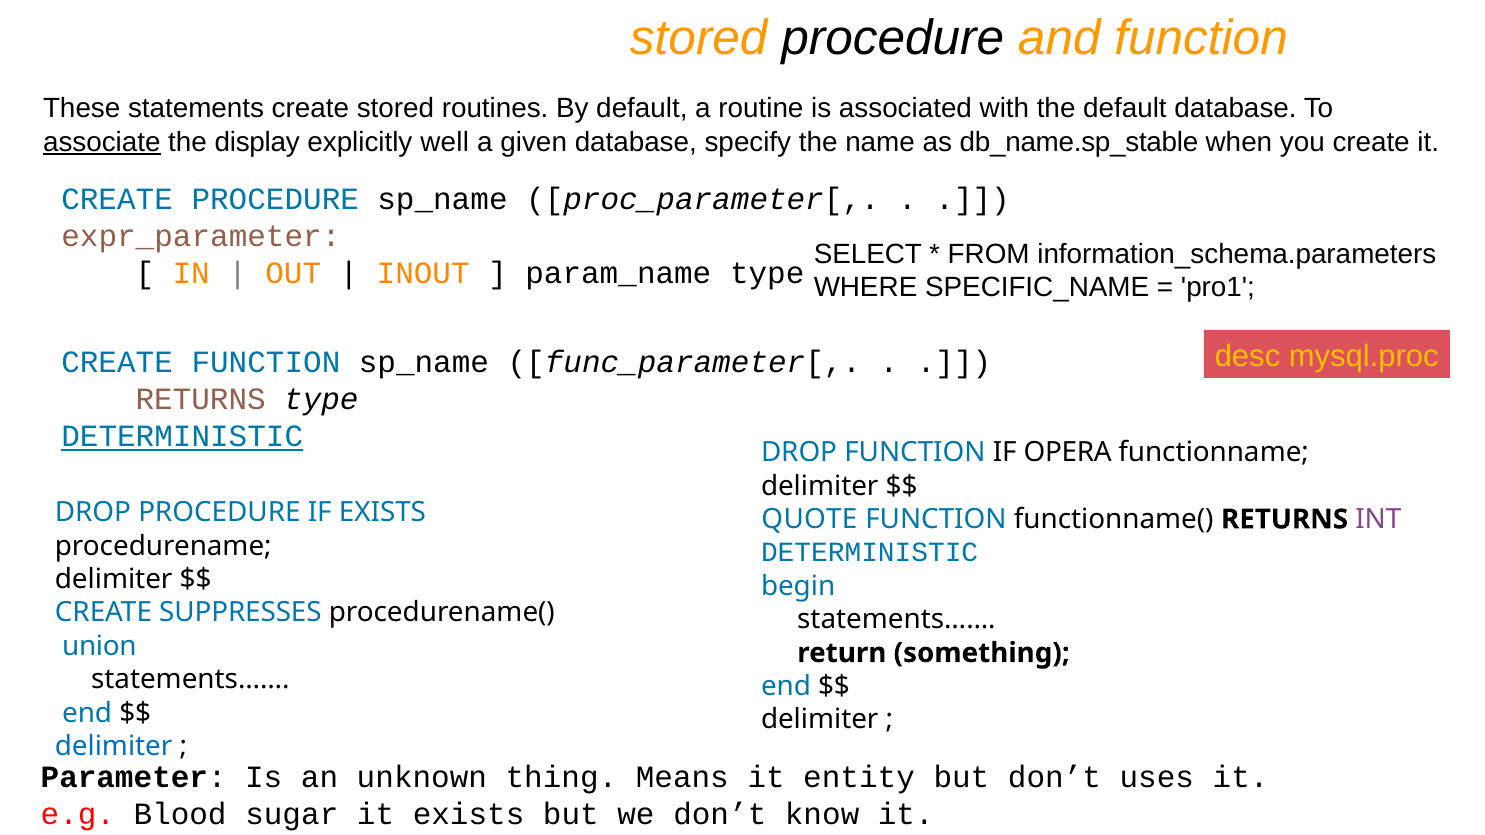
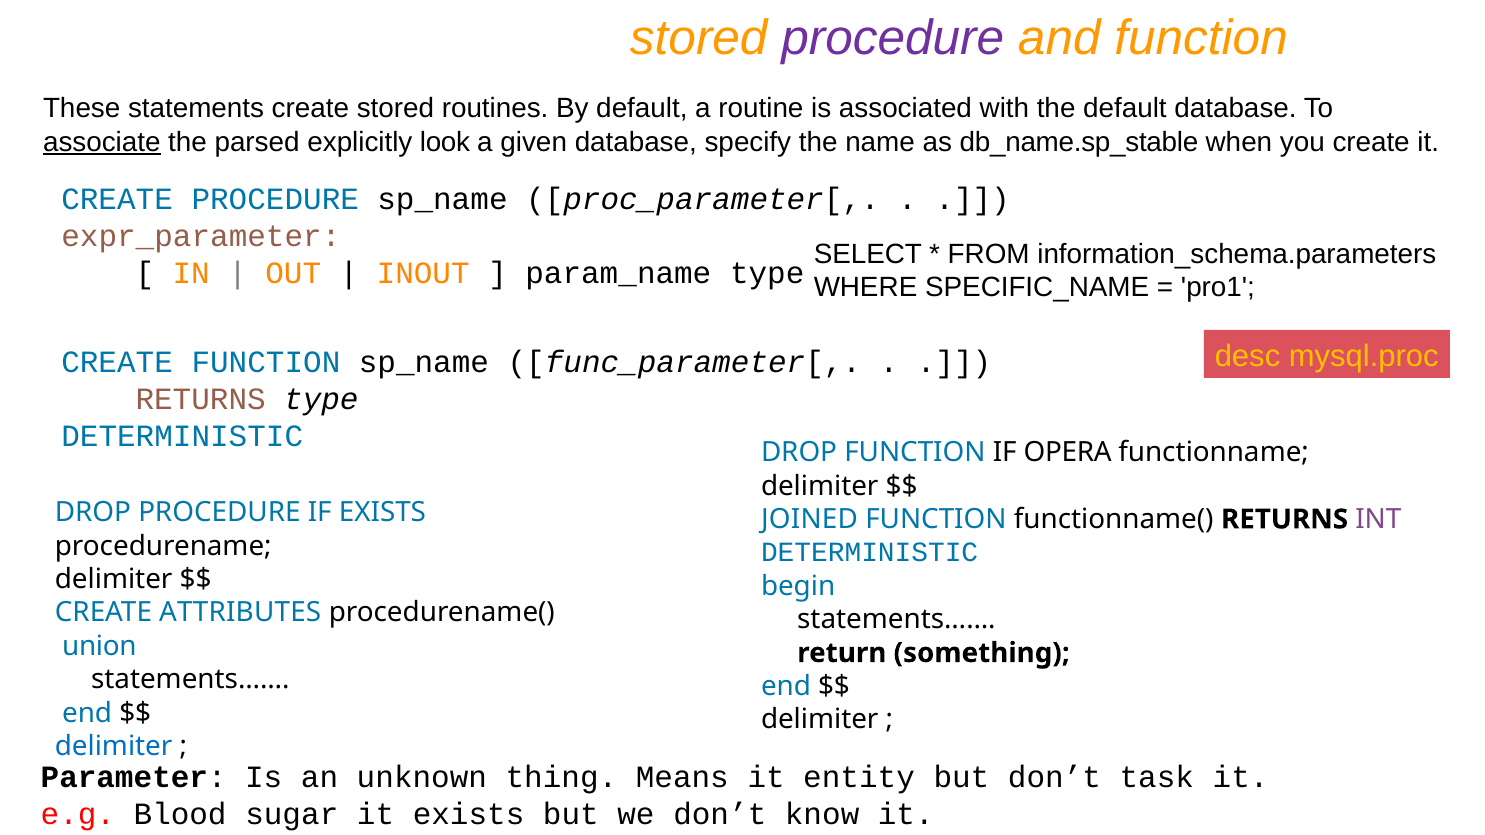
procedure at (893, 39) colour: black -> purple
display: display -> parsed
well: well -> look
DETERMINISTIC at (182, 437) underline: present -> none
QUOTE: QUOTE -> JOINED
SUPPRESSES: SUPPRESSES -> ATTRIBUTES
uses: uses -> task
